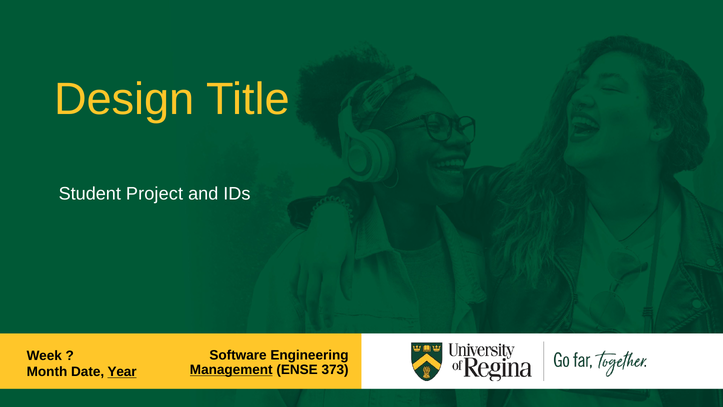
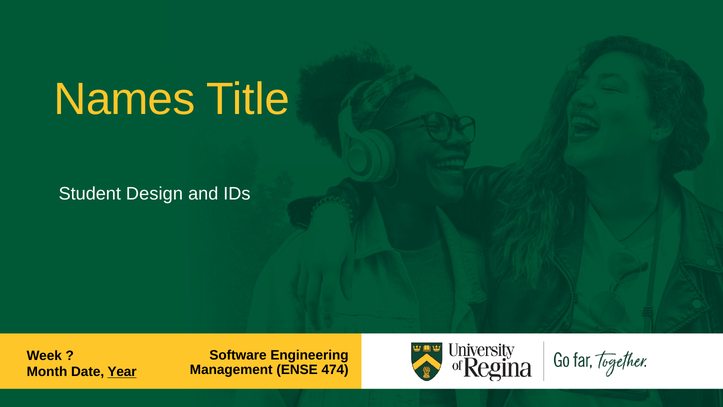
Design: Design -> Names
Project: Project -> Design
Management underline: present -> none
373: 373 -> 474
